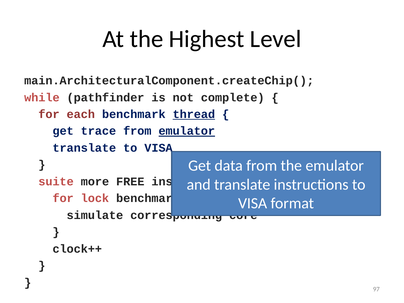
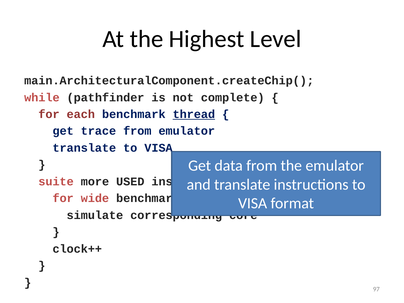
emulator at (187, 131) underline: present -> none
FREE: FREE -> USED
lock: lock -> wide
